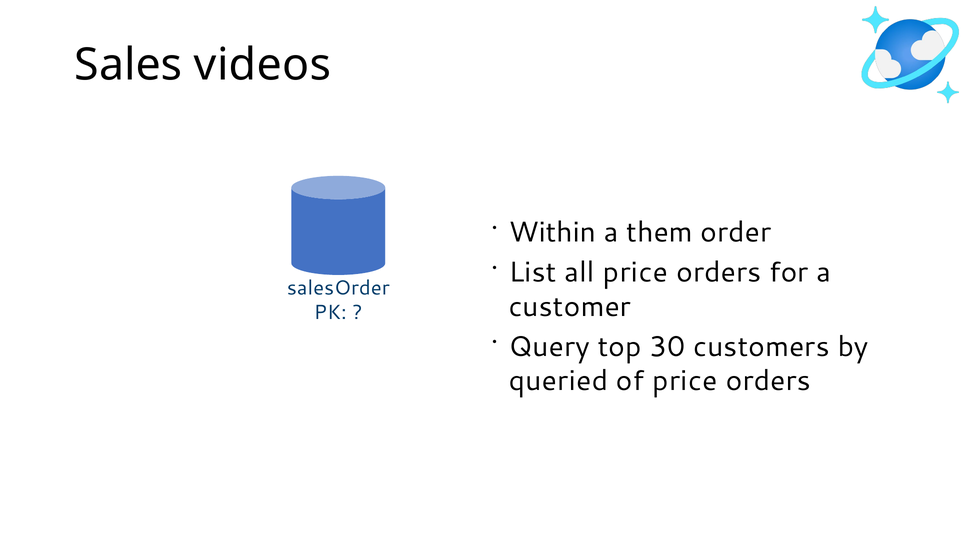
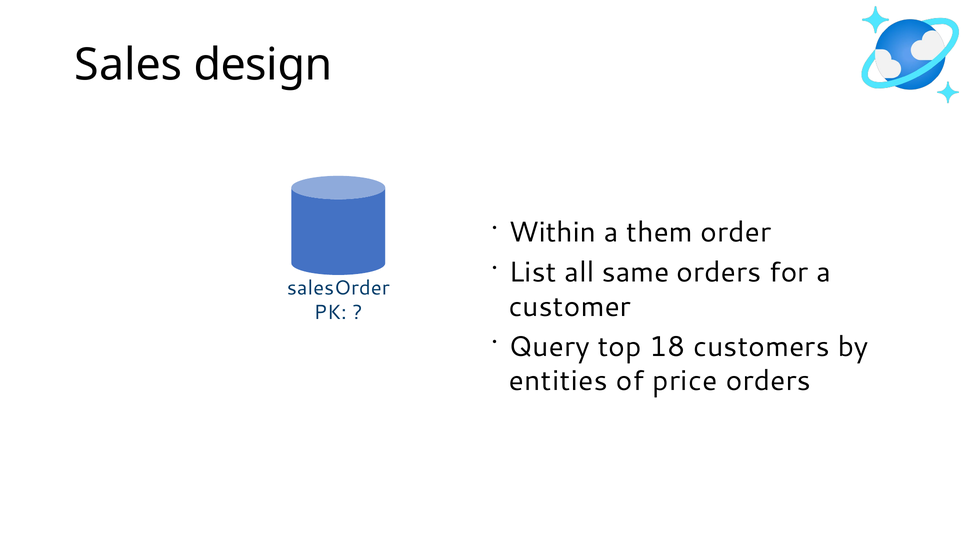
videos: videos -> design
all price: price -> same
30: 30 -> 18
queried: queried -> entities
